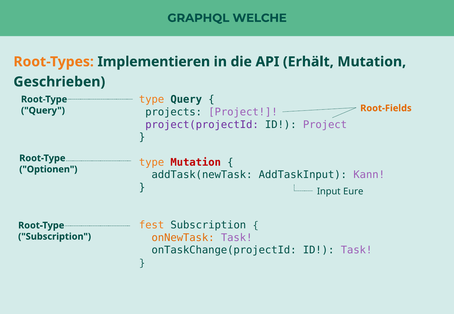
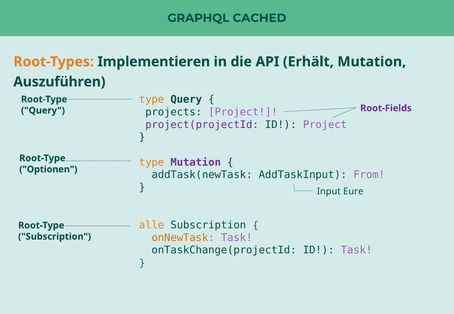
WELCHE: WELCHE -> CACHED
Geschrieben: Geschrieben -> Auszuführen
Root-Fields colour: orange -> purple
Mutation at (196, 162) colour: red -> purple
Kann: Kann -> From
fest: fest -> alle
